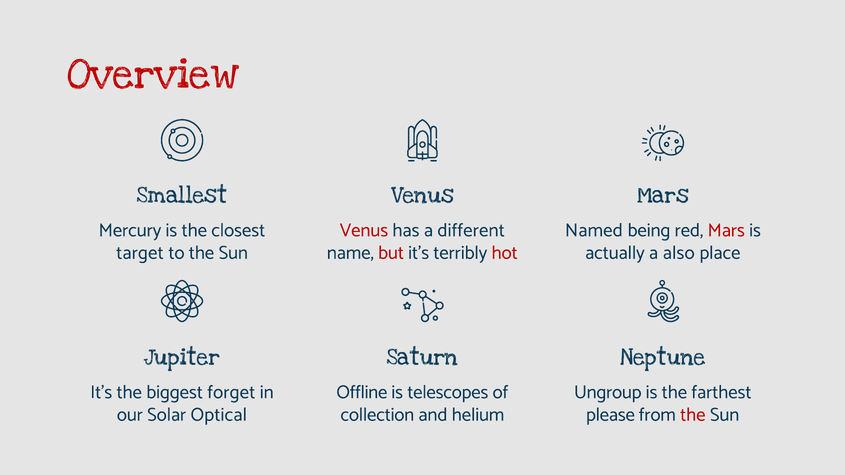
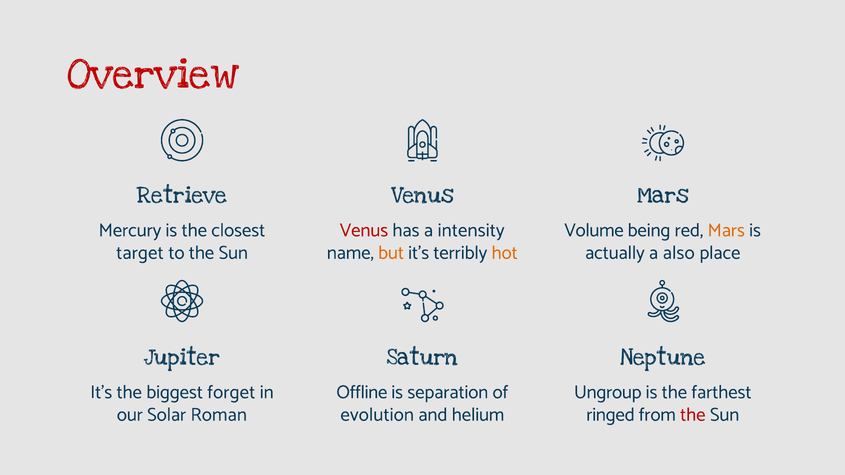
Smallest: Smallest -> Retrieve
different: different -> intensity
Named: Named -> Volume
Mars at (726, 230) colour: red -> orange
but colour: red -> orange
hot colour: red -> orange
telescopes: telescopes -> separation
Optical: Optical -> Roman
collection: collection -> evolution
please: please -> ringed
